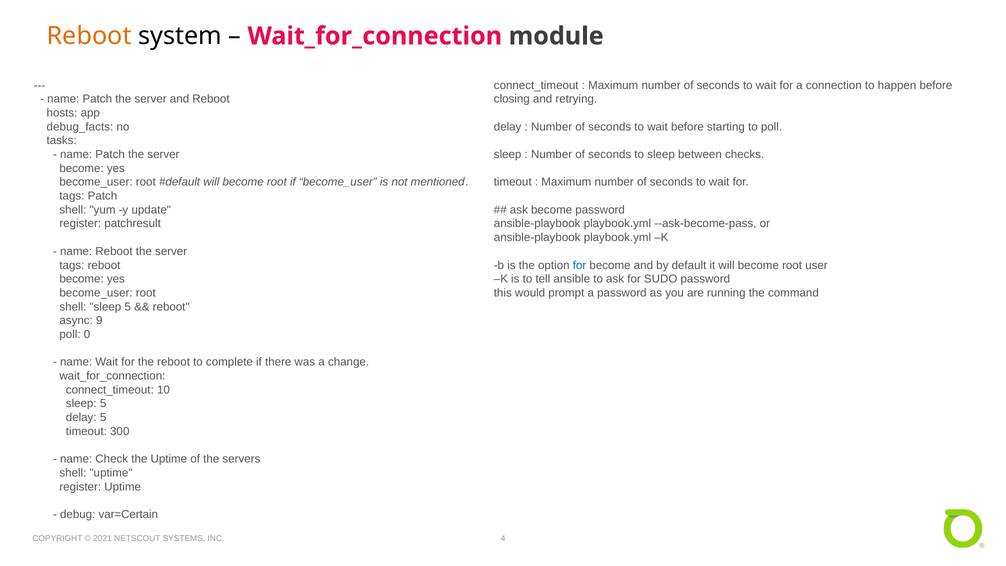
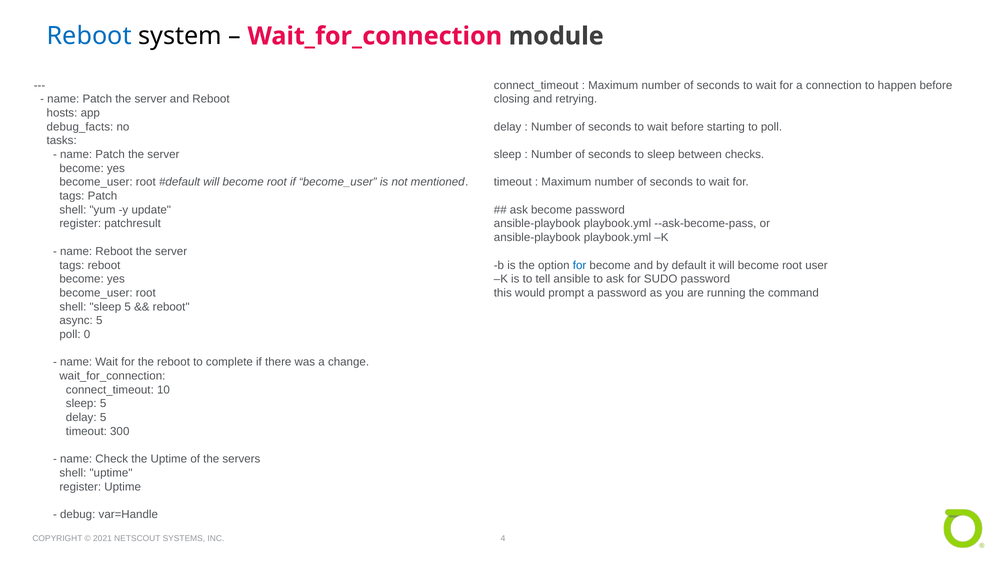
Reboot at (89, 36) colour: orange -> blue
async 9: 9 -> 5
var=Certain: var=Certain -> var=Handle
